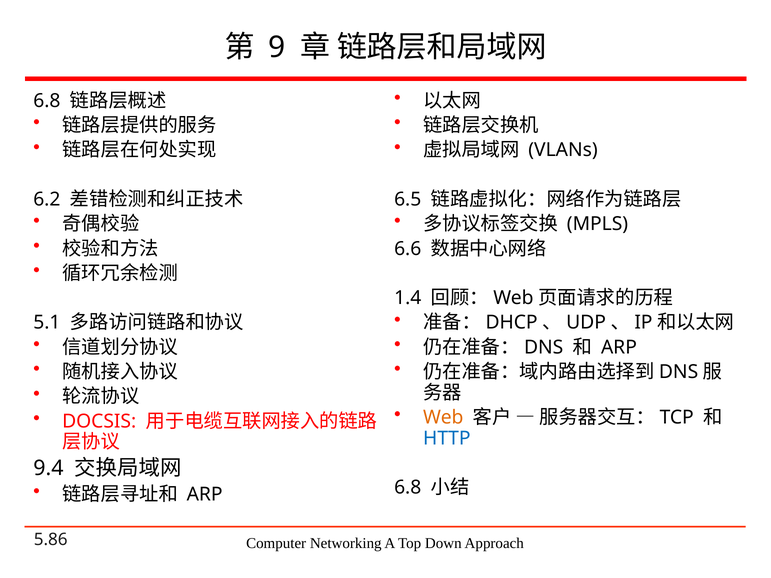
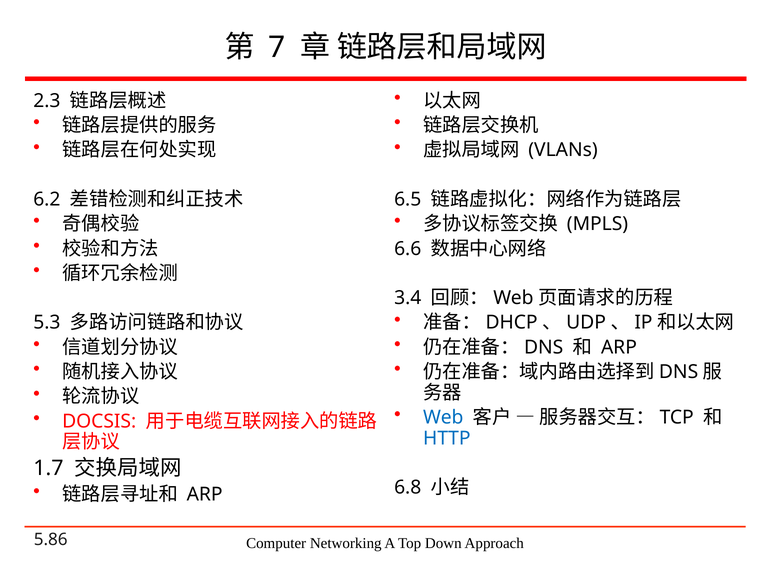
9: 9 -> 7
6.8 at (47, 101): 6.8 -> 2.3
1.4: 1.4 -> 3.4
5.1: 5.1 -> 5.3
Web colour: orange -> blue
9.4: 9.4 -> 1.7
